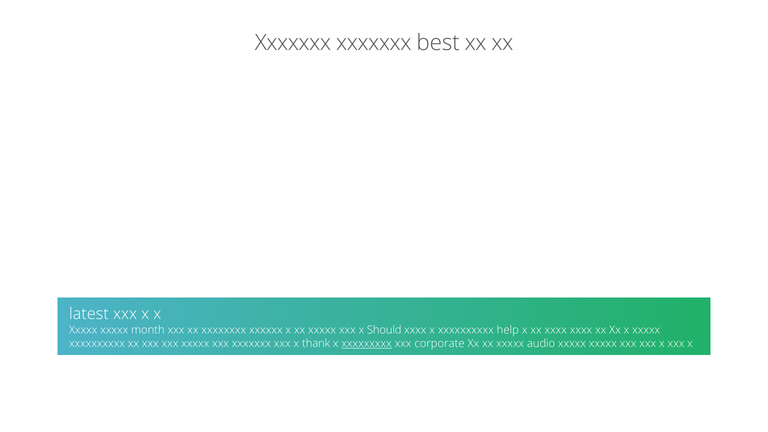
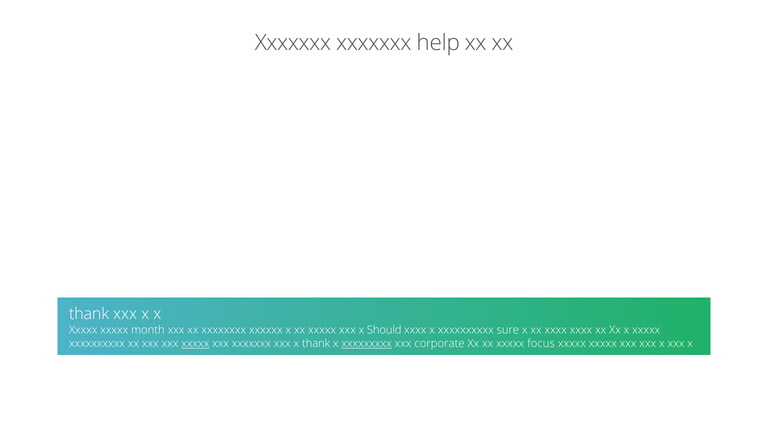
best: best -> help
latest at (89, 314): latest -> thank
help: help -> sure
xxxxx at (195, 343) underline: none -> present
audio: audio -> focus
